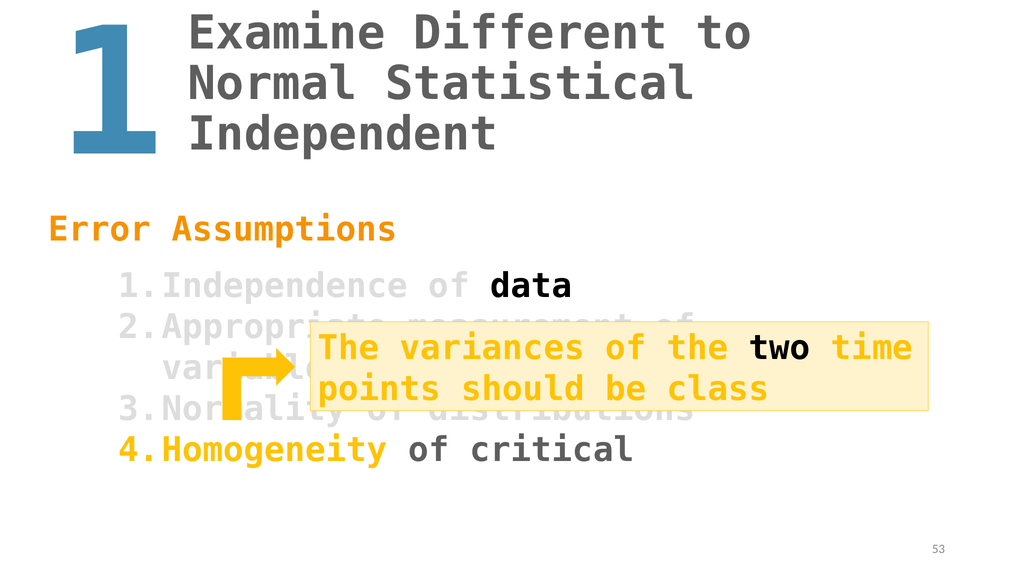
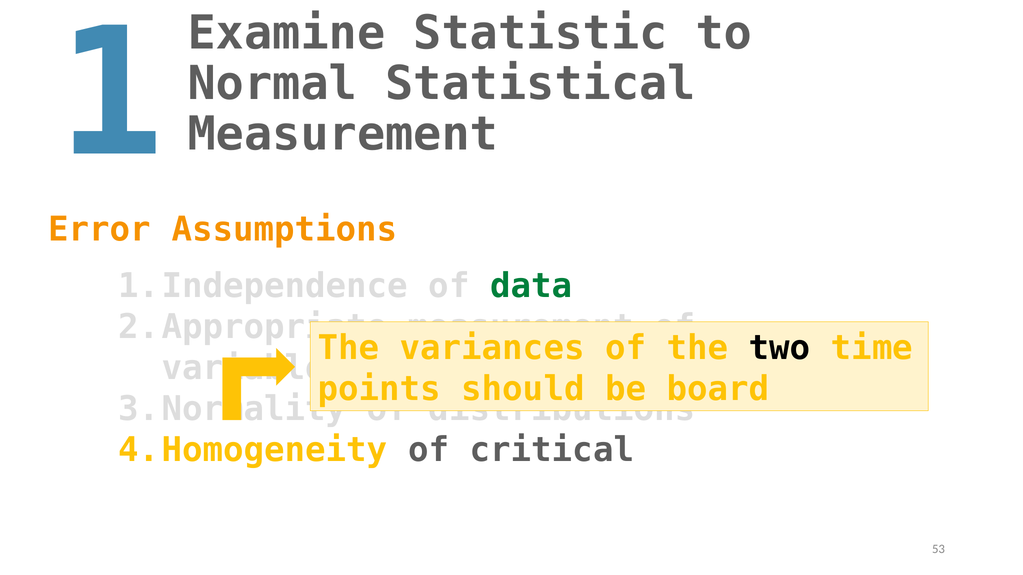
Different: Different -> Statistic
Independent at (343, 134): Independent -> Measurement
data colour: black -> green
class: class -> board
